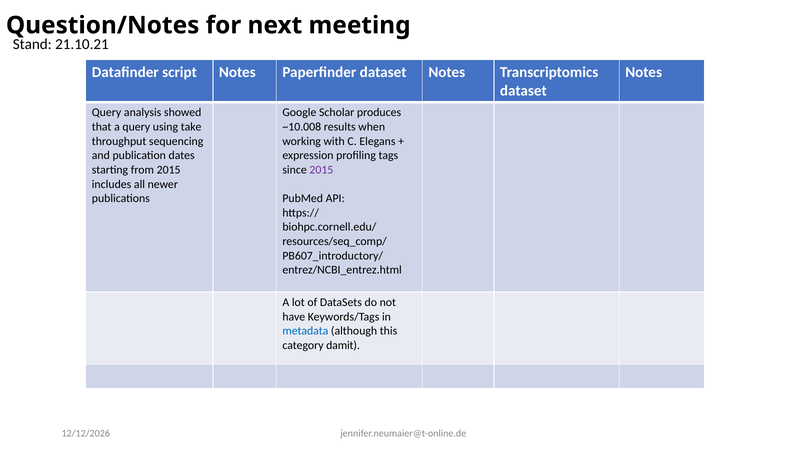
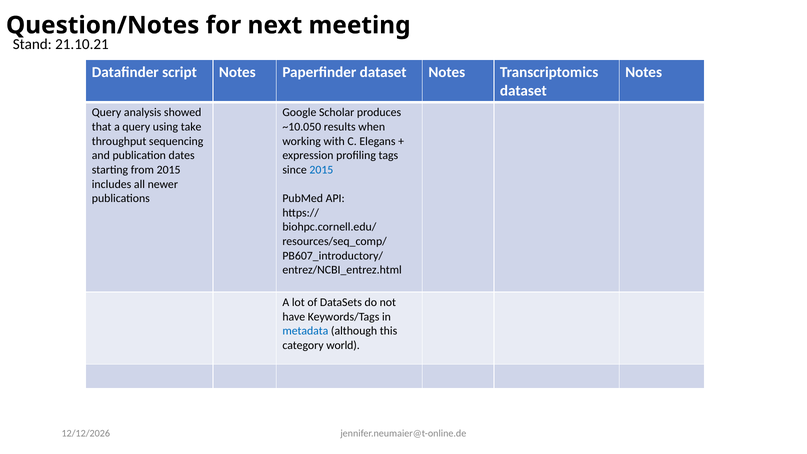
~10.008: ~10.008 -> ~10.050
2015 at (321, 170) colour: purple -> blue
damit: damit -> world
